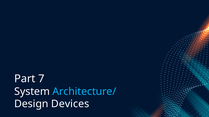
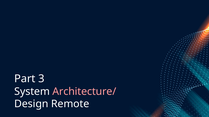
7: 7 -> 3
Architecture/ colour: light blue -> pink
Devices: Devices -> Remote
